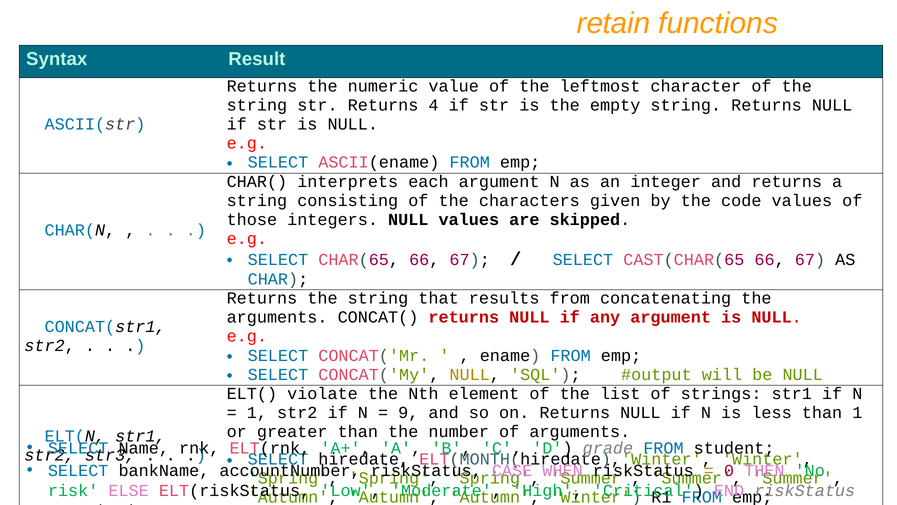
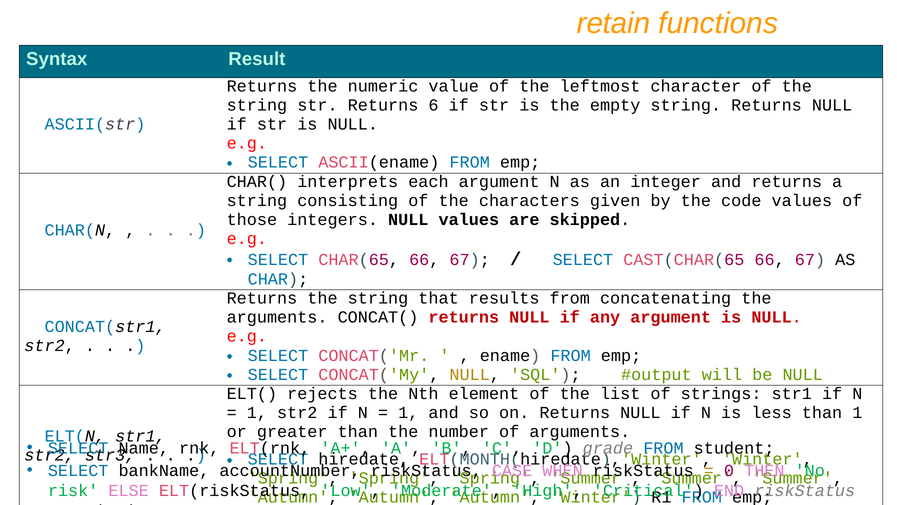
4: 4 -> 6
violate: violate -> rejects
9 at (408, 412): 9 -> 1
